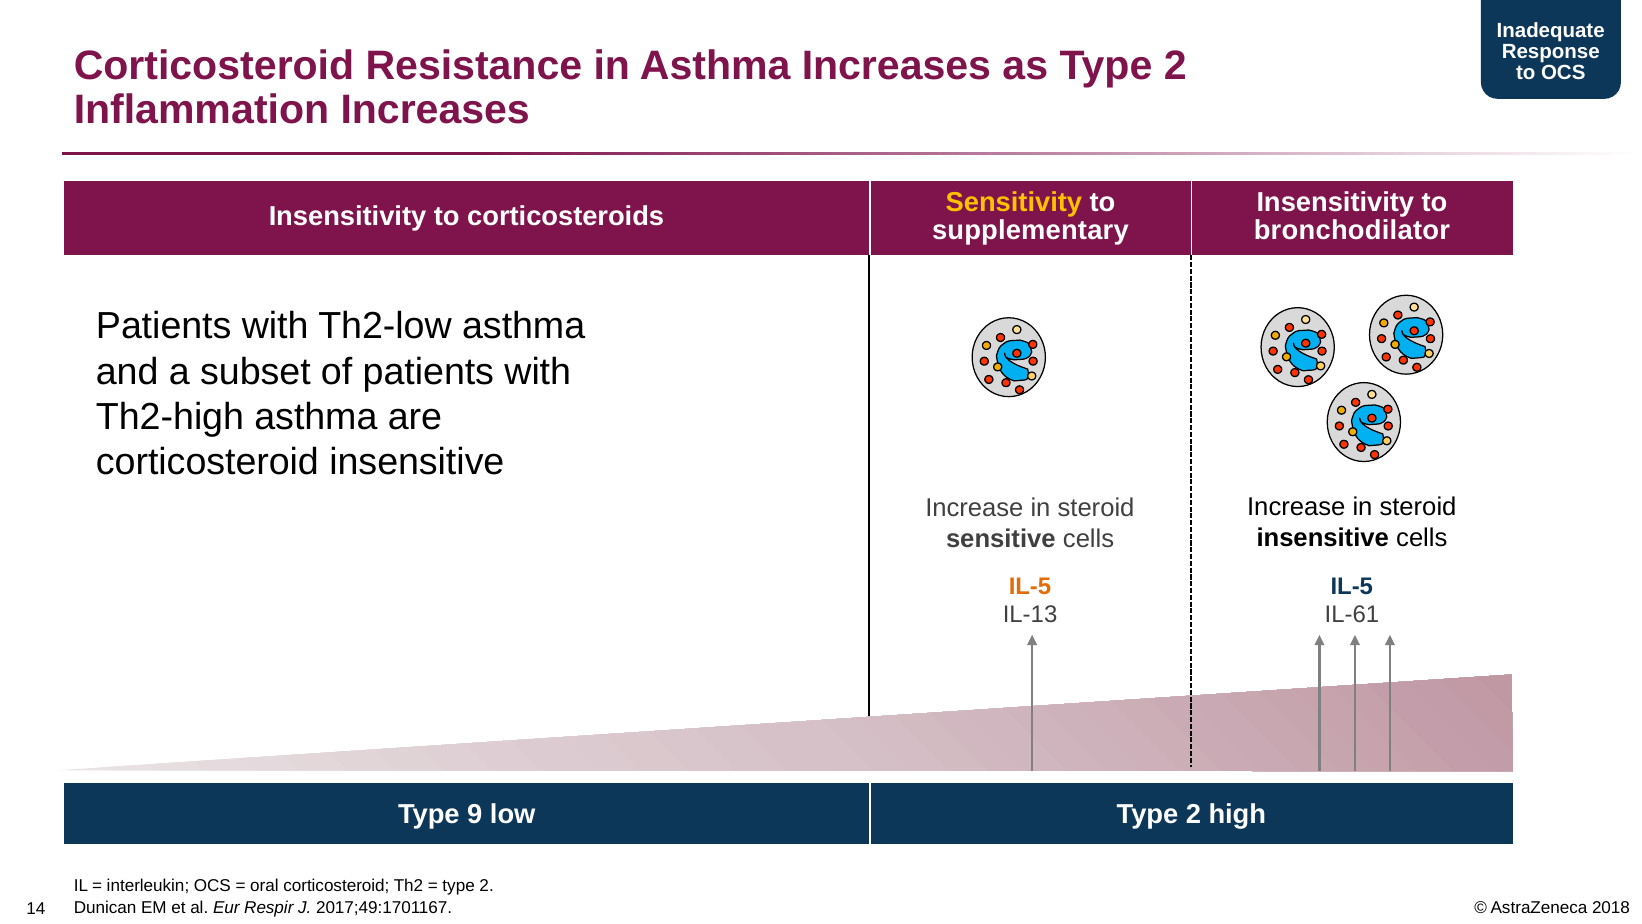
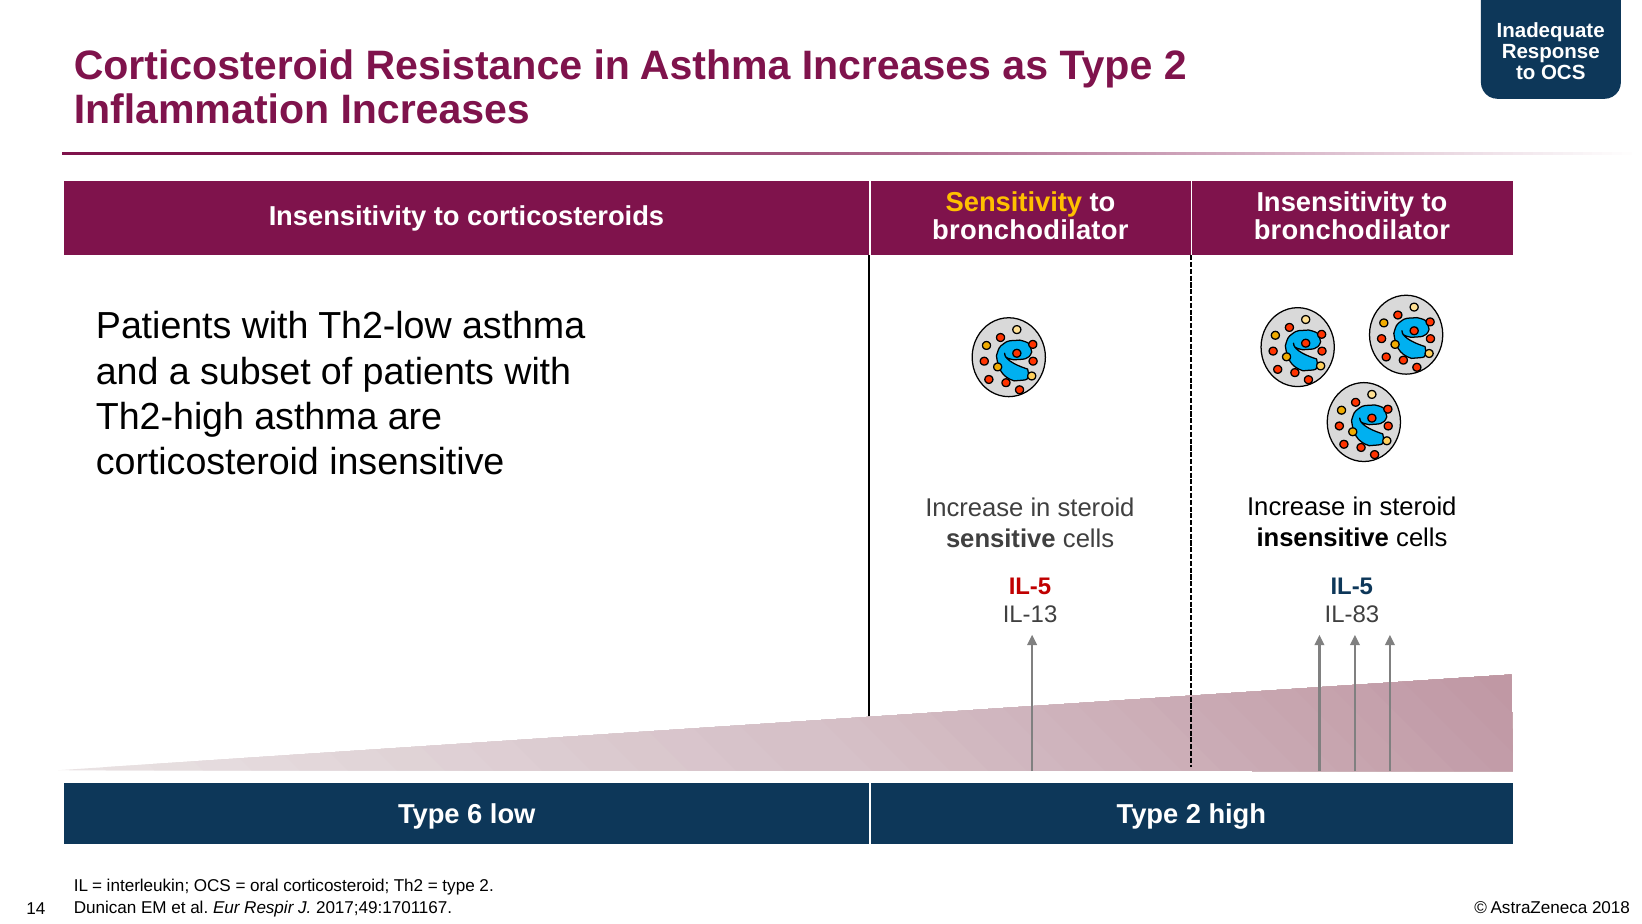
supplementary at (1030, 230): supplementary -> bronchodilator
IL-5 at (1030, 586) colour: orange -> red
IL-61: IL-61 -> IL-83
9: 9 -> 6
